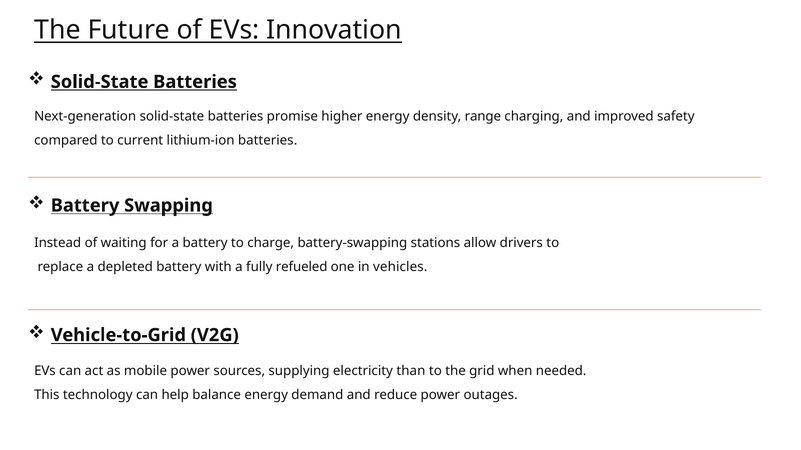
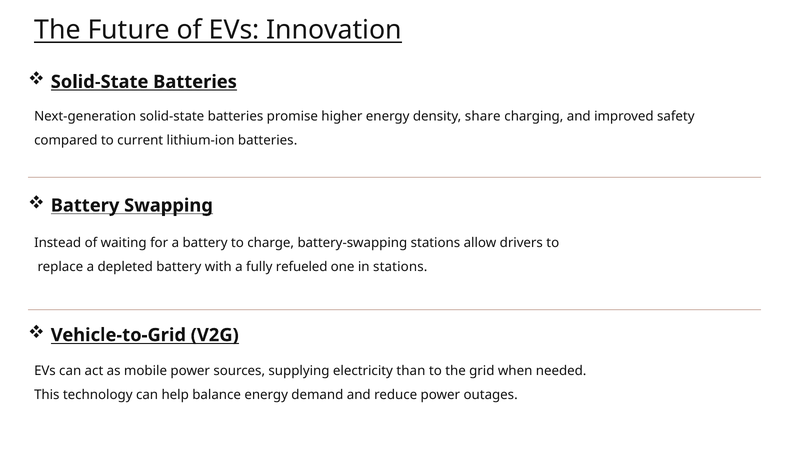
range: range -> share
in vehicles: vehicles -> stations
